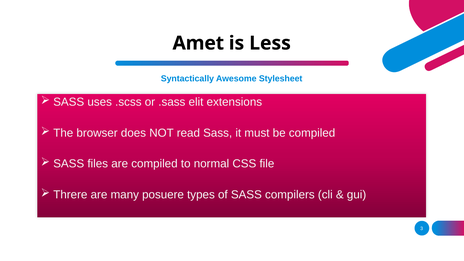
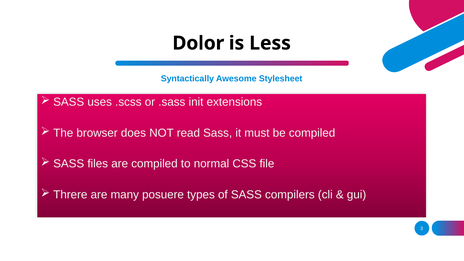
Amet: Amet -> Dolor
elit: elit -> init
